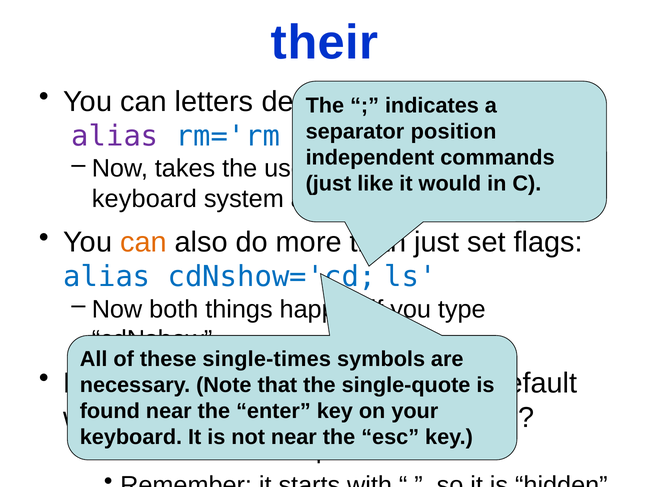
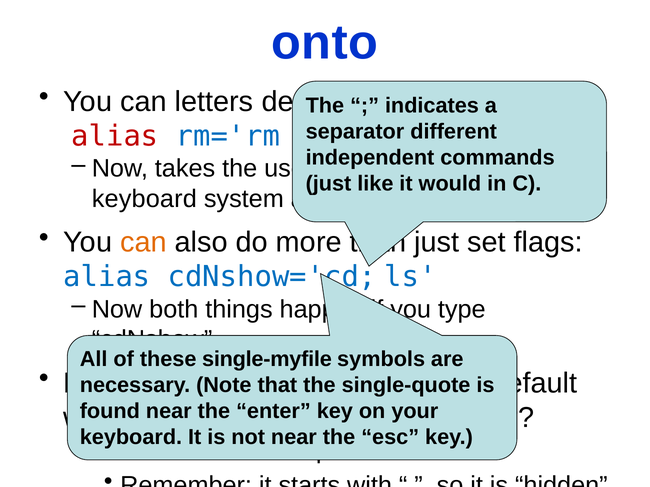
their: their -> onto
position: position -> different
alias at (115, 136) colour: purple -> red
single-times: single-times -> single-myfile
